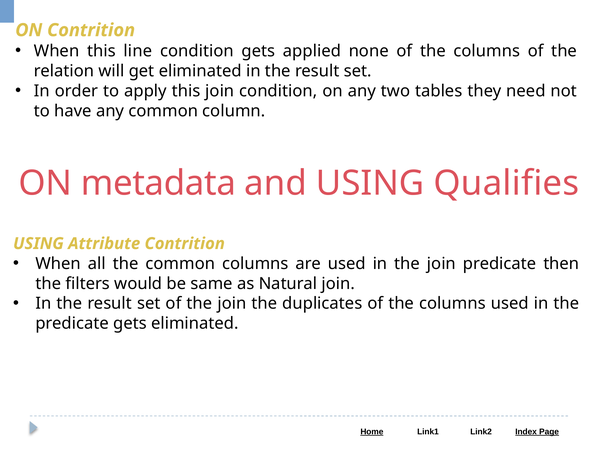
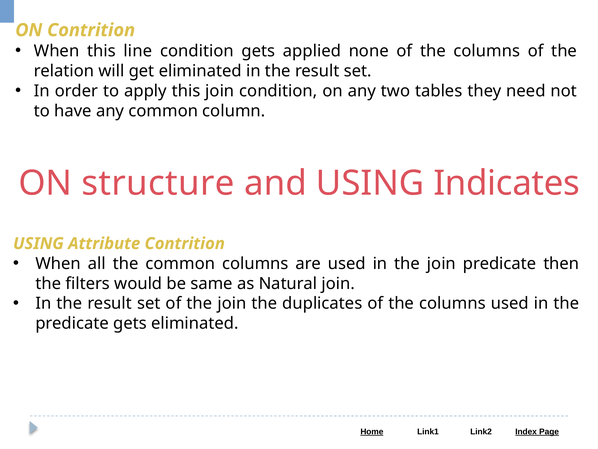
metadata: metadata -> structure
Qualifies: Qualifies -> Indicates
